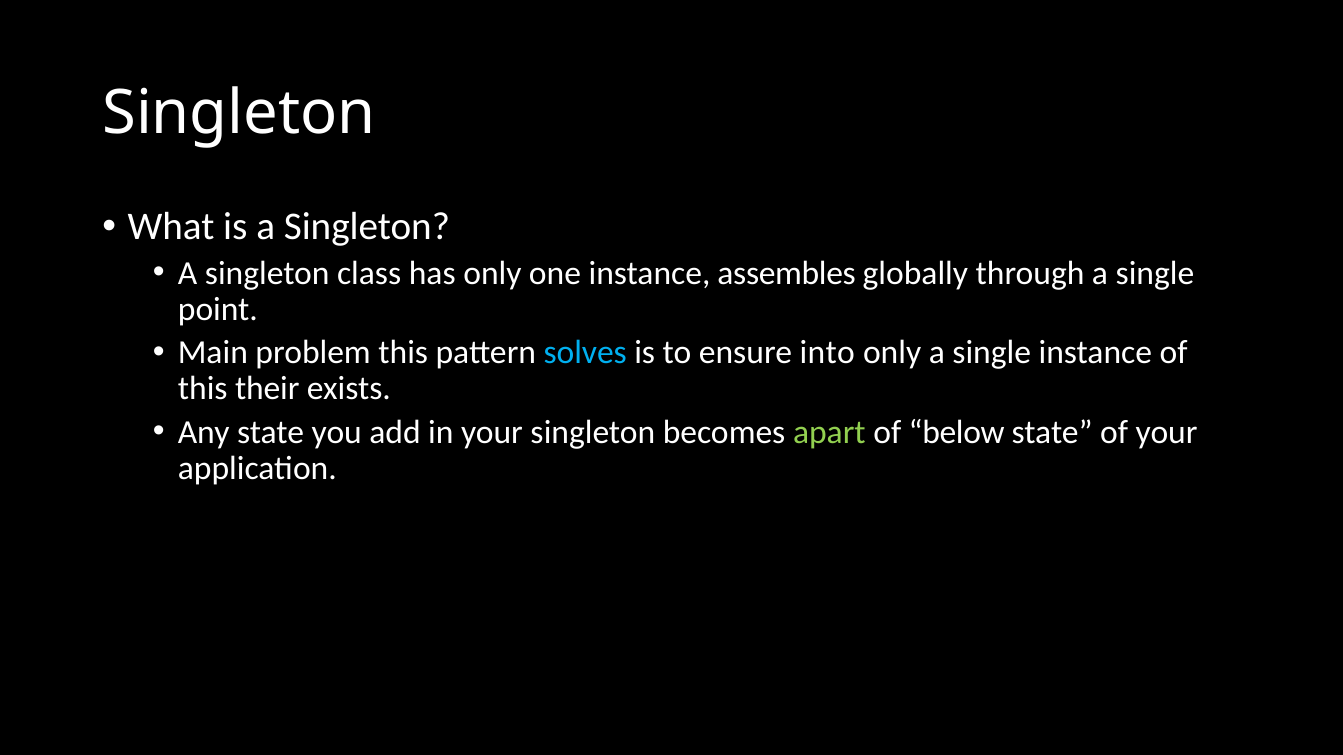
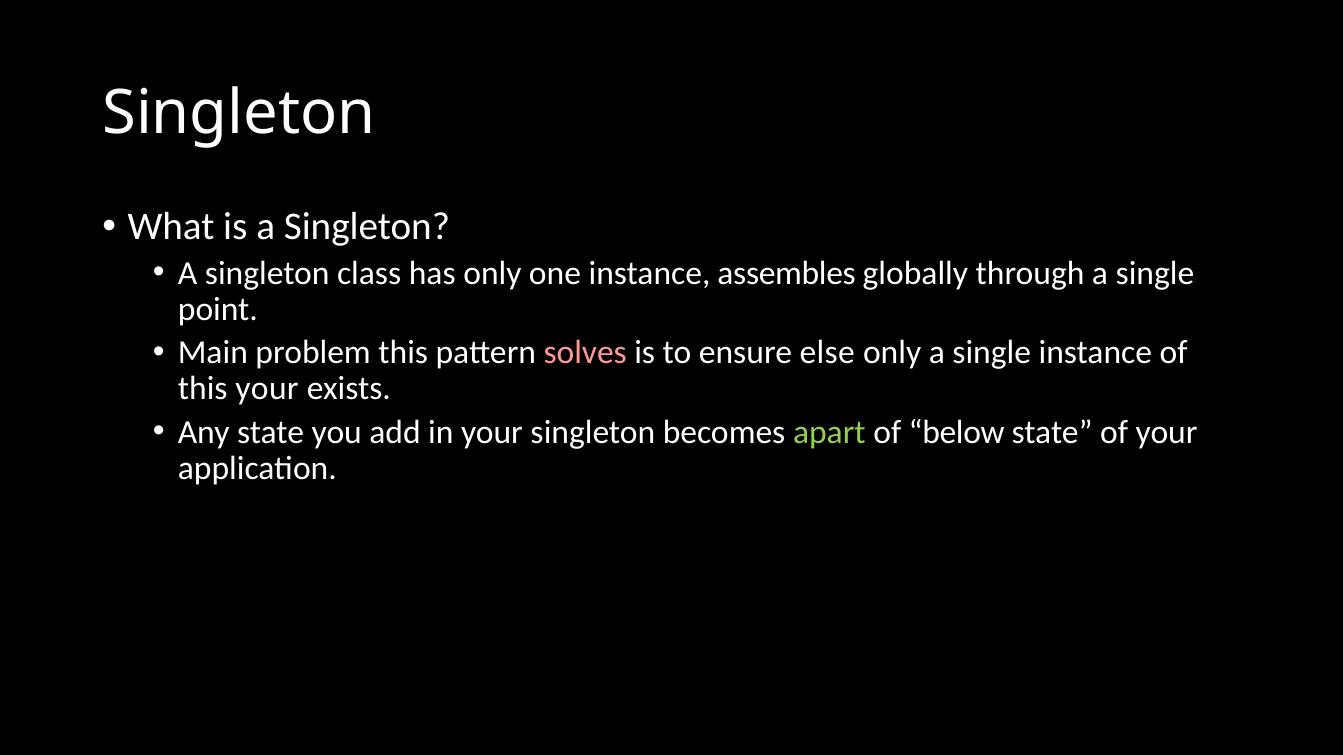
solves colour: light blue -> pink
into: into -> else
this their: their -> your
